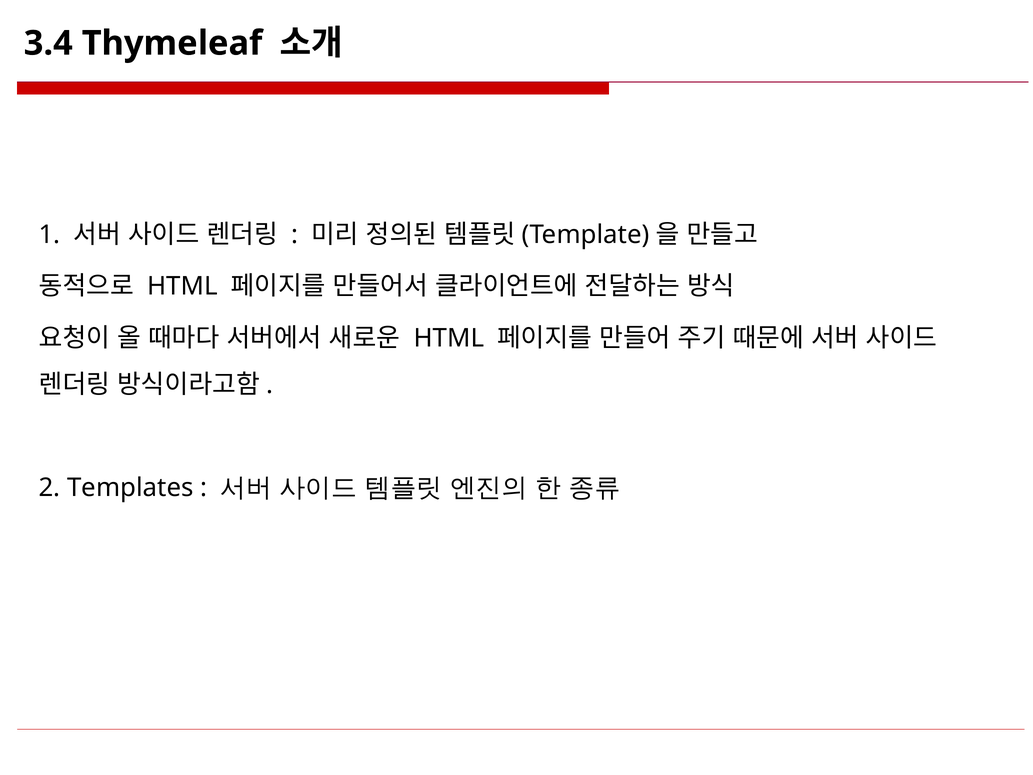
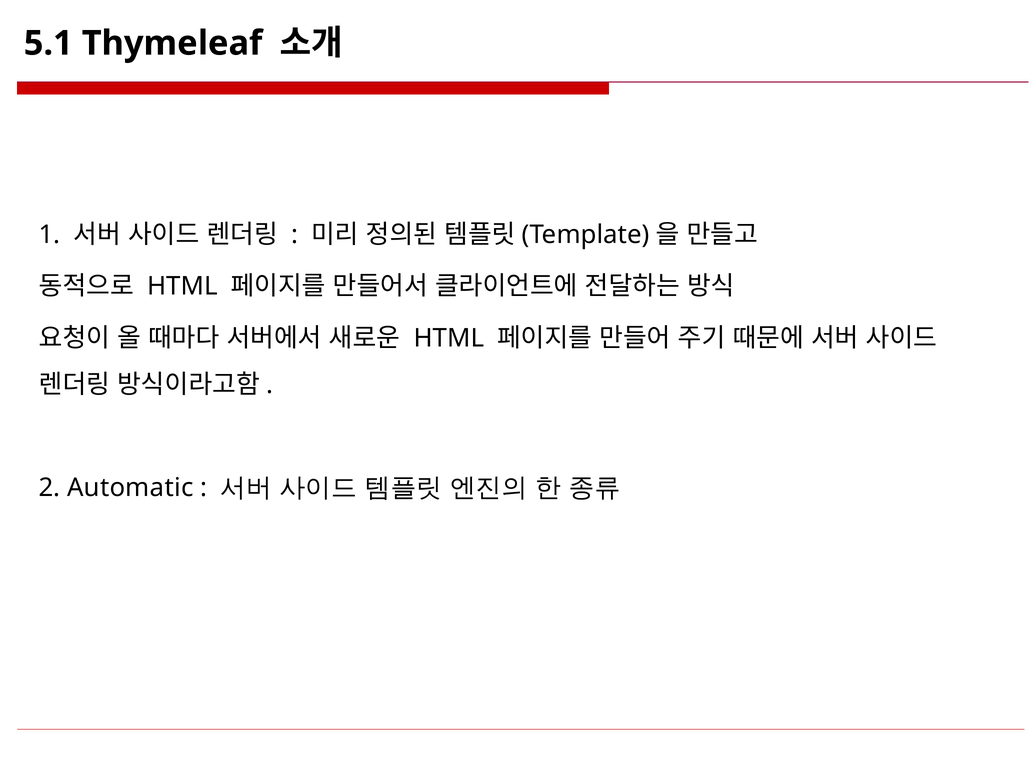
3.4: 3.4 -> 5.1
Templates: Templates -> Automatic
